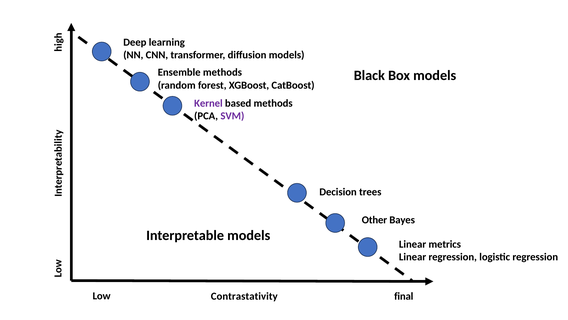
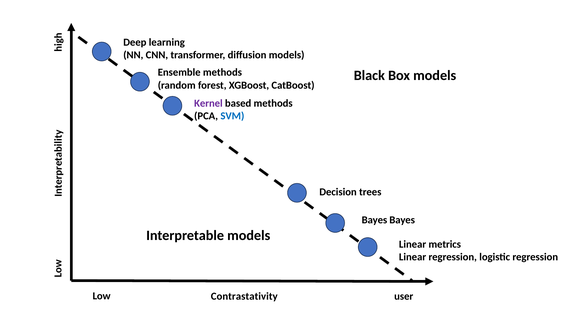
SVM colour: purple -> blue
Other at (374, 220): Other -> Bayes
final: final -> user
